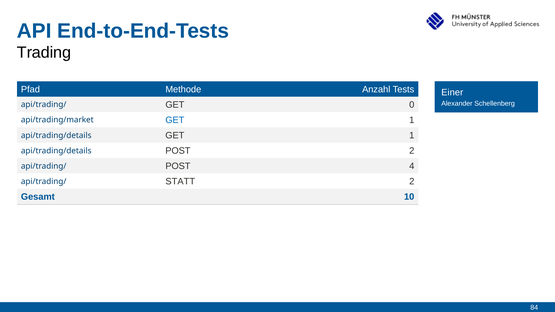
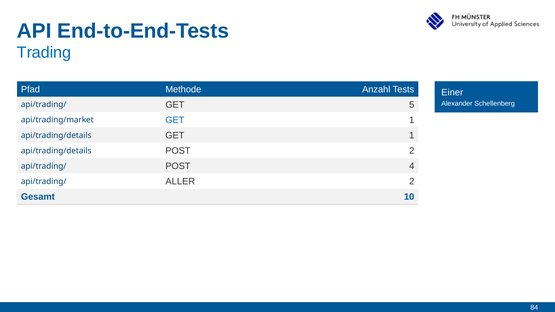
Trading colour: black -> blue
0: 0 -> 5
STATT: STATT -> ALLER
